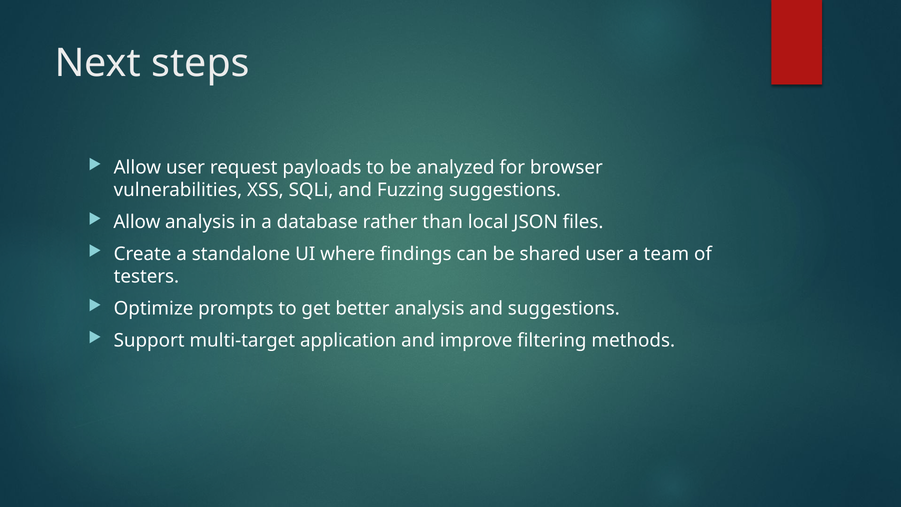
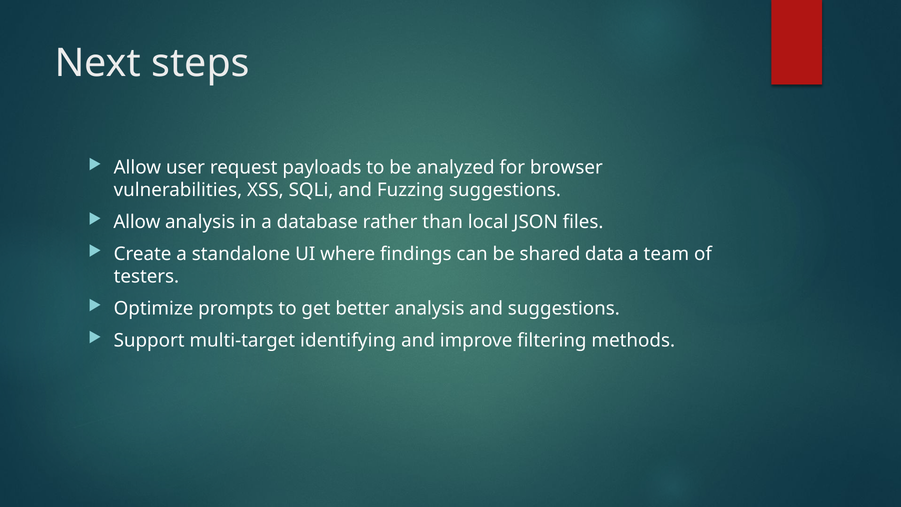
shared user: user -> data
application: application -> identifying
